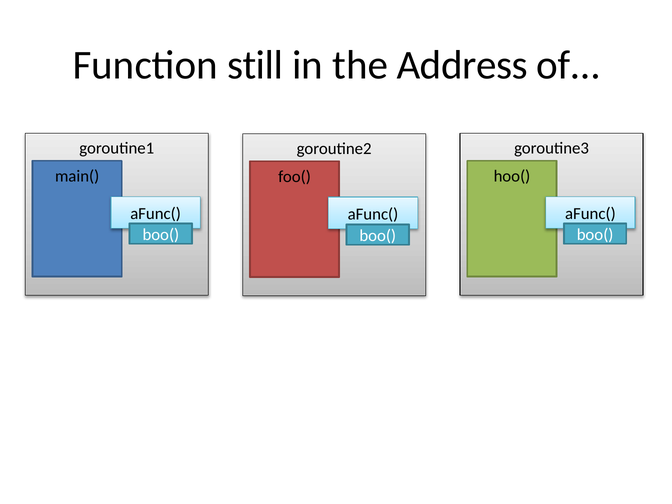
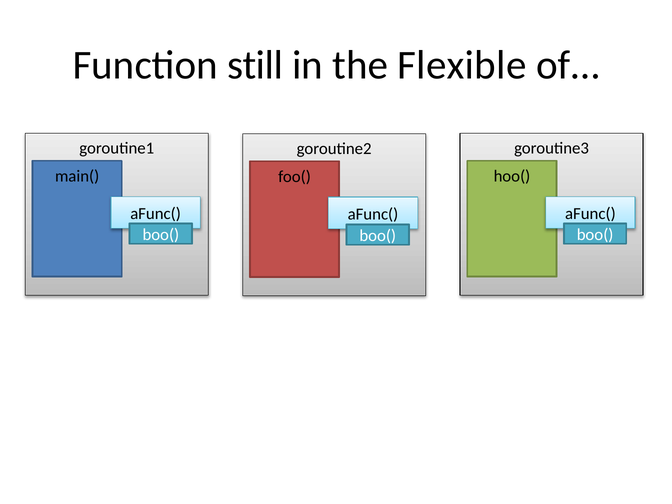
Address: Address -> Flexible
